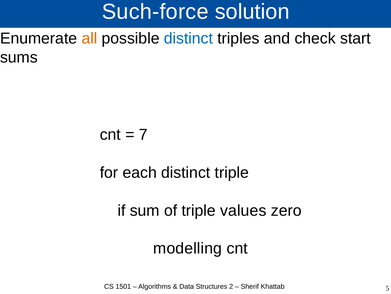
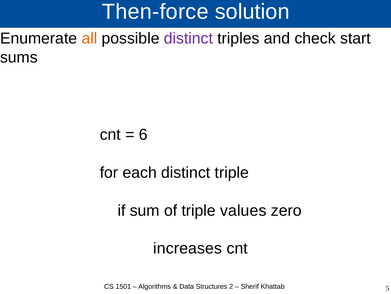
Such-force: Such-force -> Then-force
distinct at (188, 38) colour: blue -> purple
7: 7 -> 6
modelling: modelling -> increases
